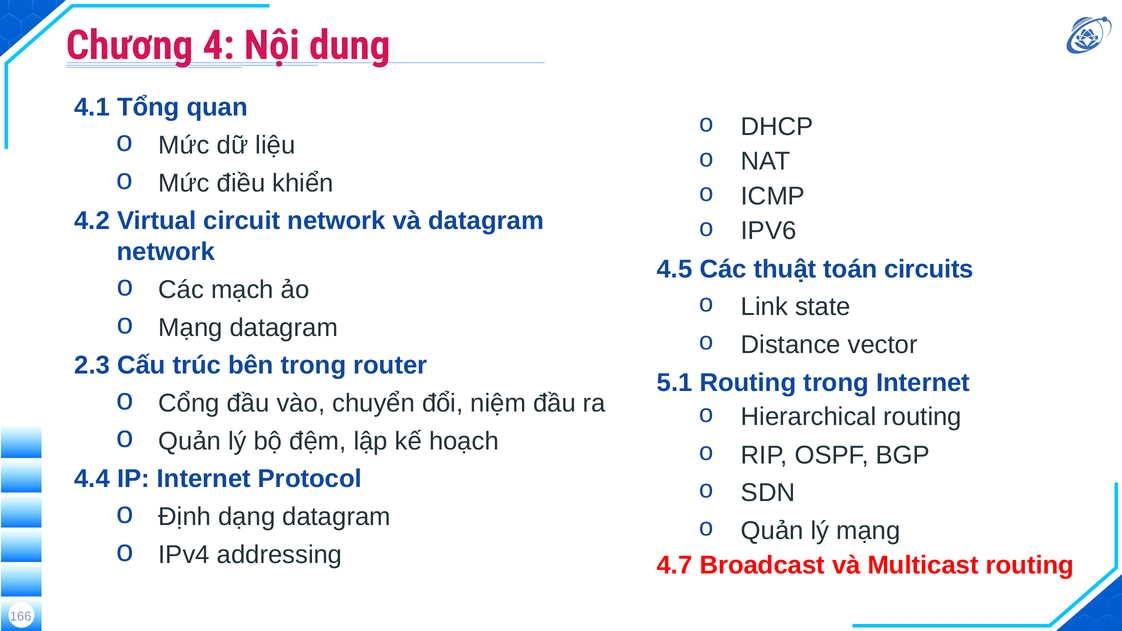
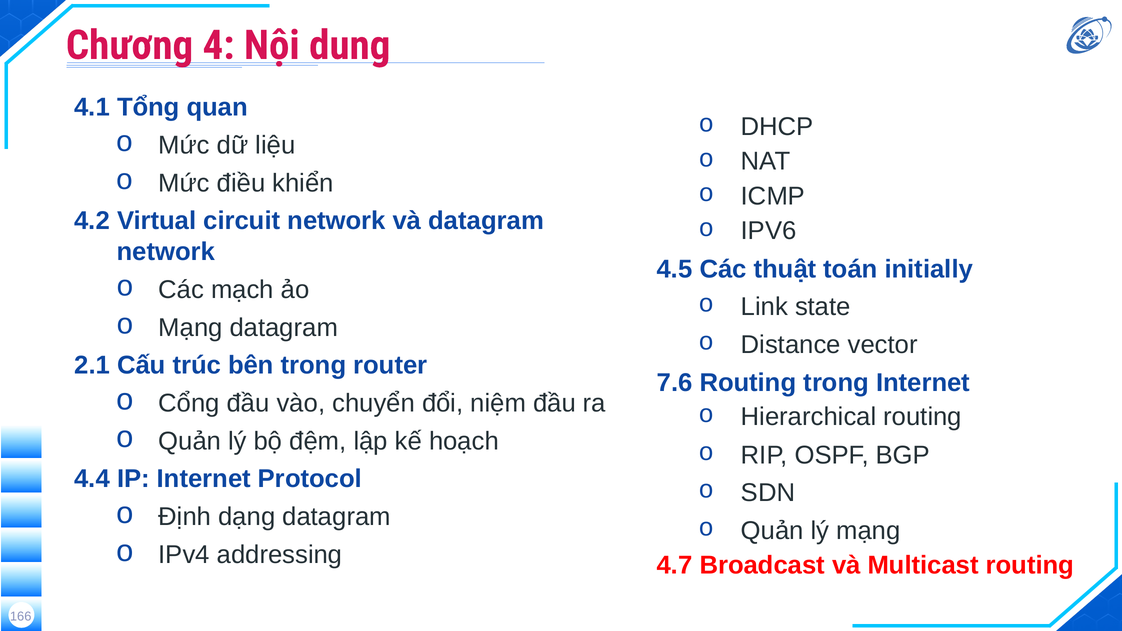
circuits: circuits -> initially
2.3: 2.3 -> 2.1
5.1: 5.1 -> 7.6
